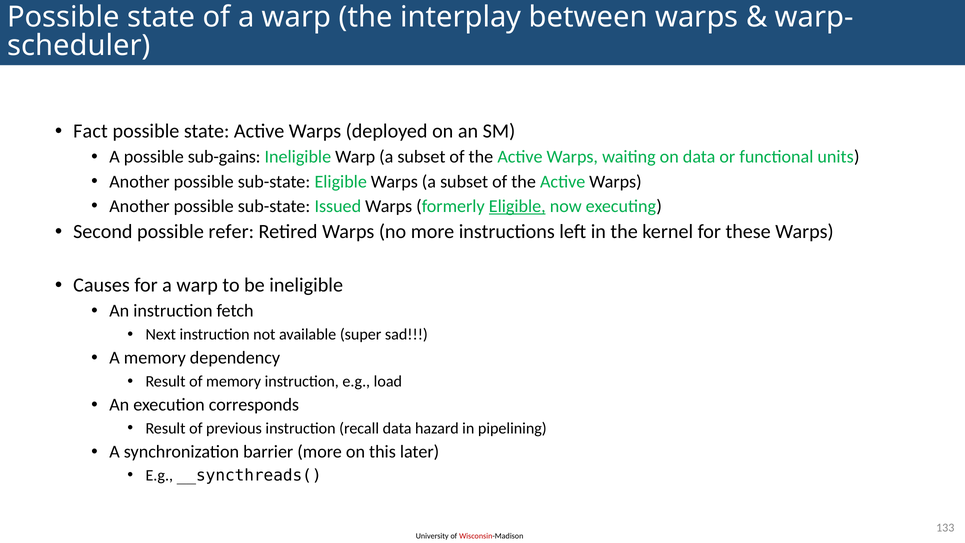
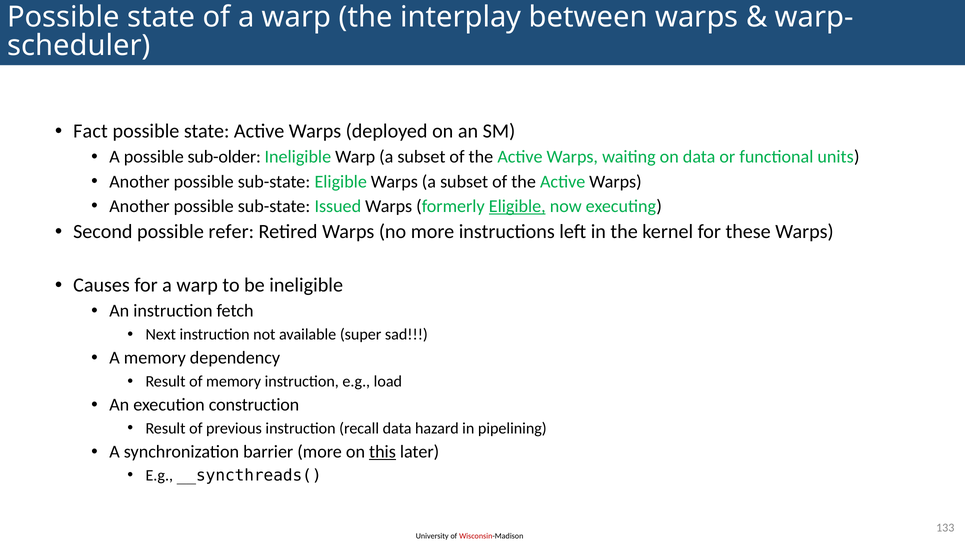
sub-gains: sub-gains -> sub-older
corresponds: corresponds -> construction
this underline: none -> present
